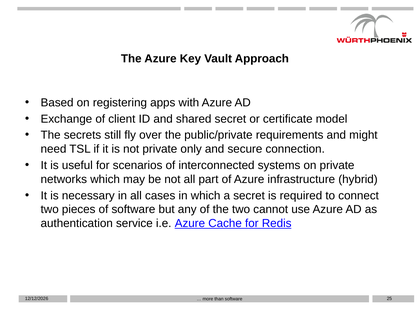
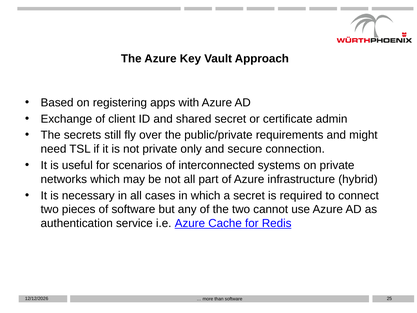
model: model -> admin
